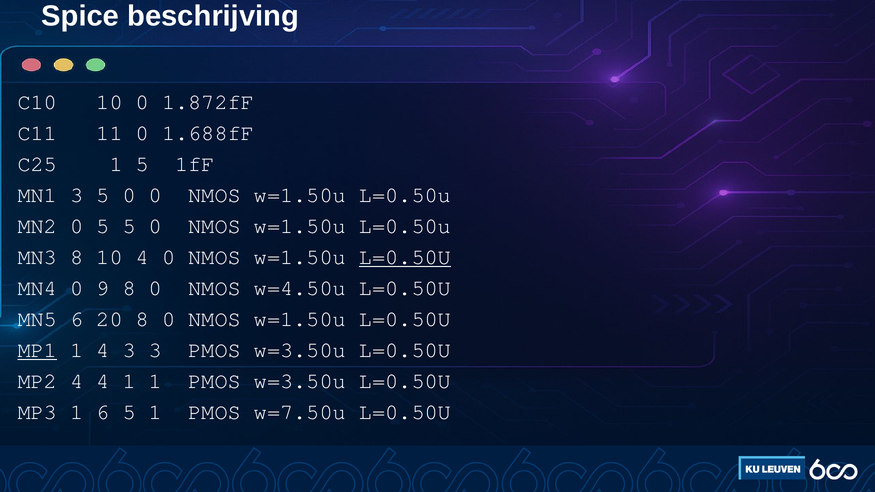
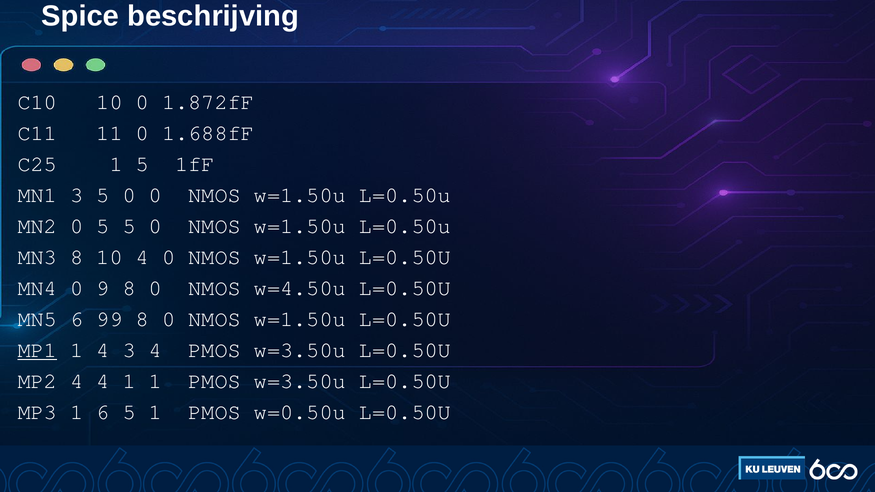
L=0.50U at (405, 257) underline: present -> none
20: 20 -> 99
3 3: 3 -> 4
w=7.50u: w=7.50u -> w=0.50u
